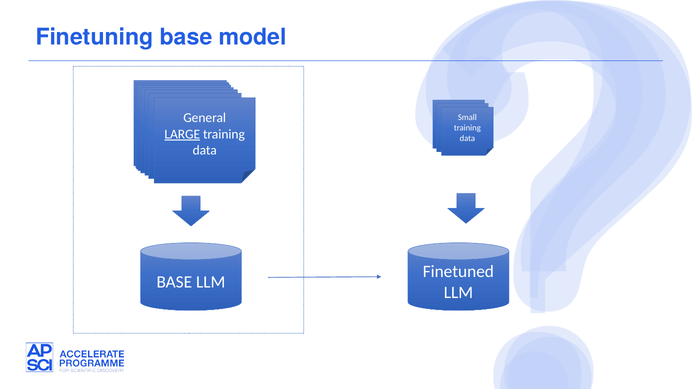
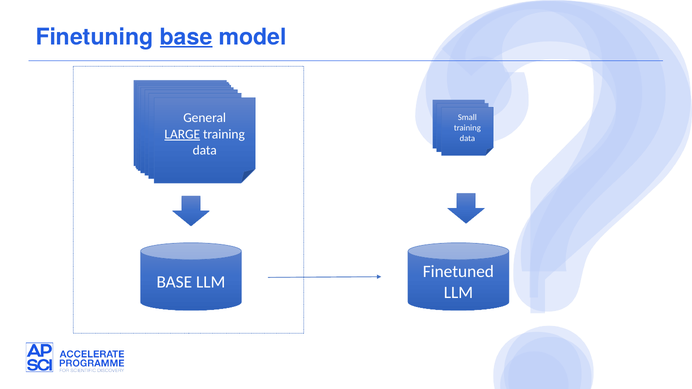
base at (186, 37) underline: none -> present
